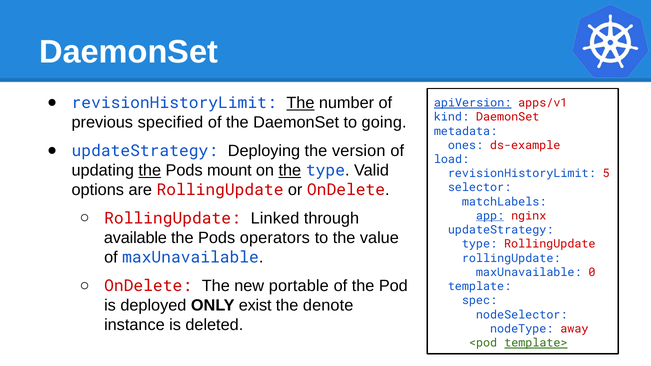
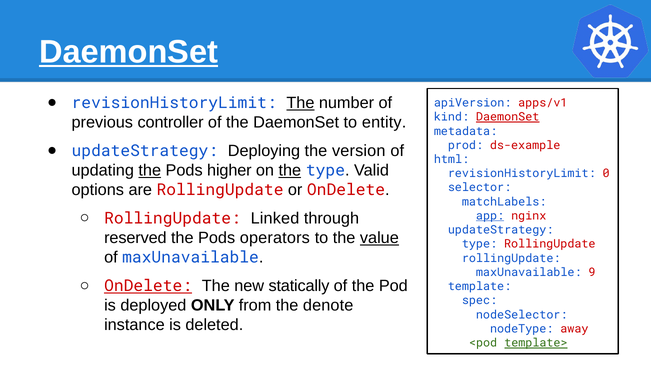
DaemonSet at (129, 52) underline: none -> present
apiVersion underline: present -> none
DaemonSet at (508, 117) underline: none -> present
specified: specified -> controller
going: going -> entity
ones: ones -> prod
load: load -> html
mount: mount -> higher
5: 5 -> 0
available: available -> reserved
value underline: none -> present
0: 0 -> 9
OnDelete at (148, 286) underline: none -> present
portable: portable -> statically
exist: exist -> from
